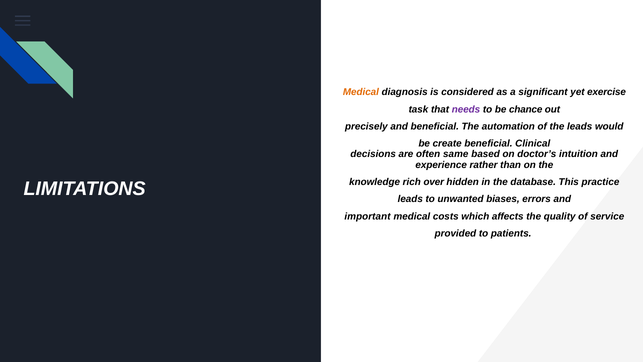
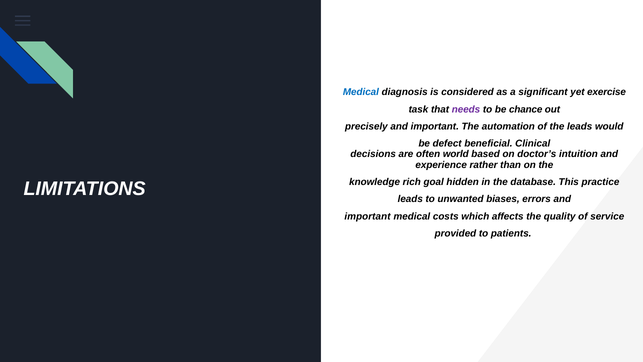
Medical at (361, 92) colour: orange -> blue
precisely and beneficial: beneficial -> important
create: create -> defect
same: same -> world
over: over -> goal
